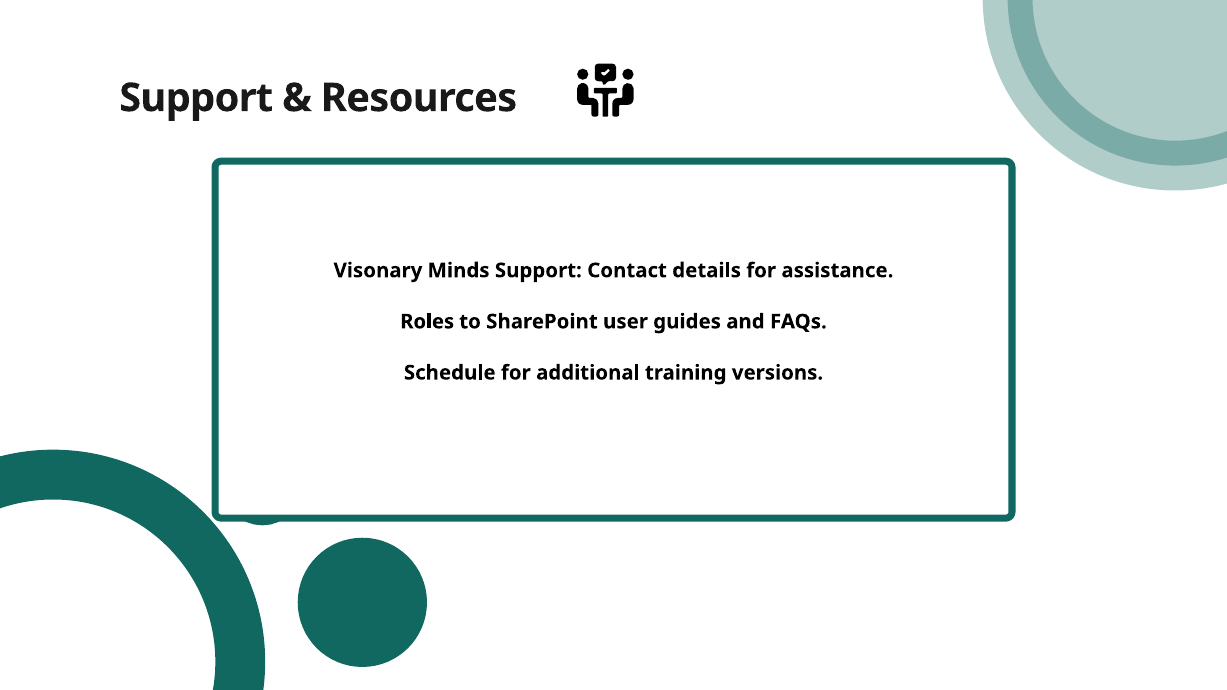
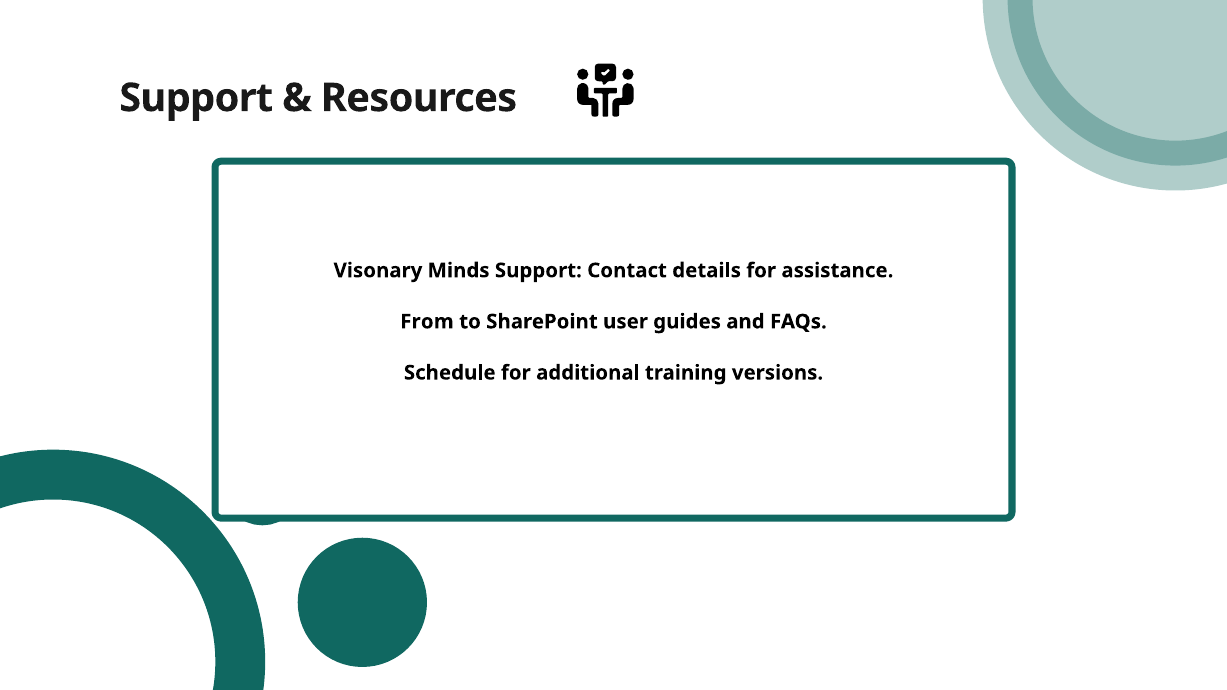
Roles: Roles -> From
